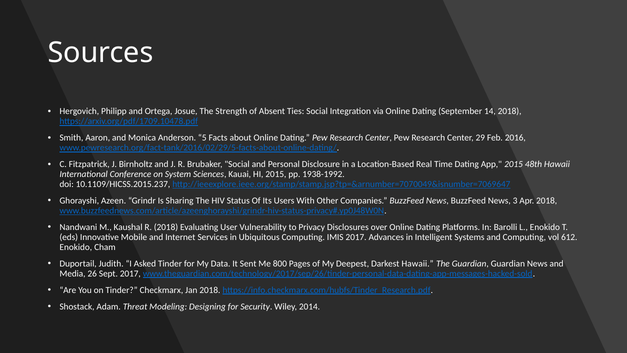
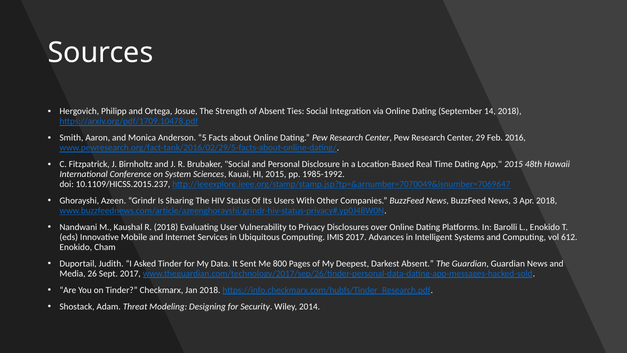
1938-1992: 1938-1992 -> 1985-1992
Darkest Hawaii: Hawaii -> Absent
